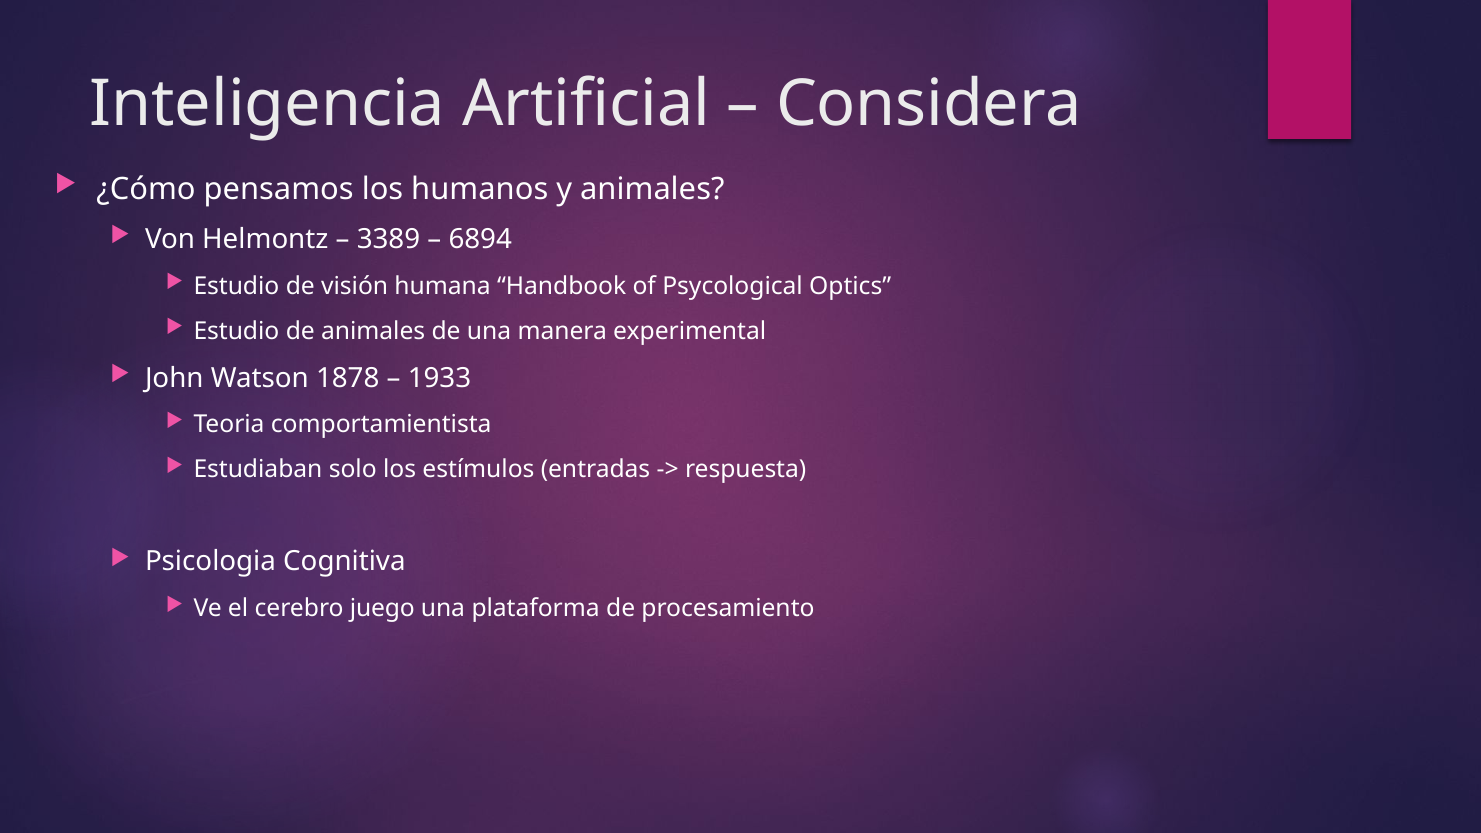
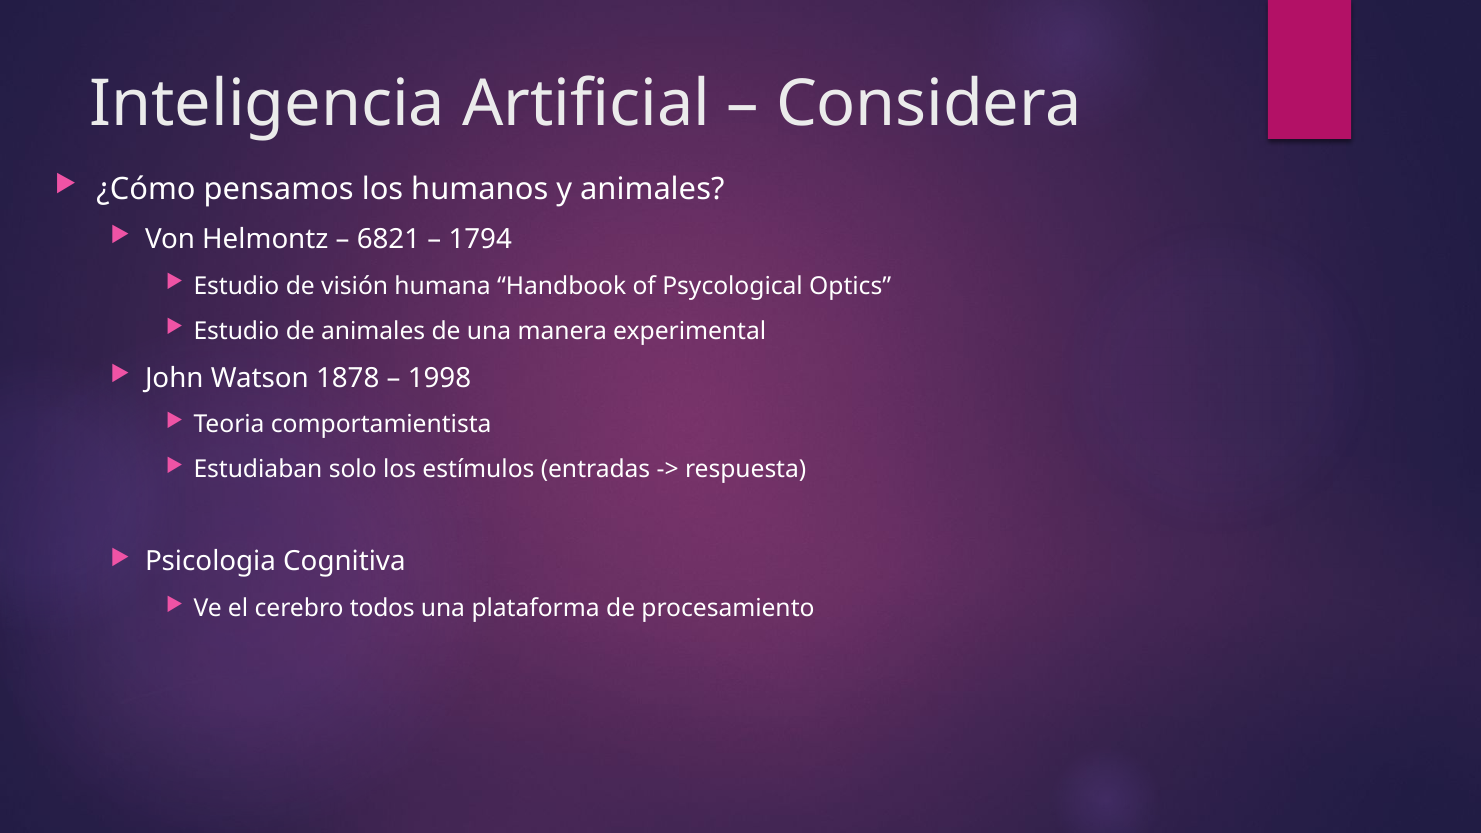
3389: 3389 -> 6821
6894: 6894 -> 1794
1933: 1933 -> 1998
juego: juego -> todos
